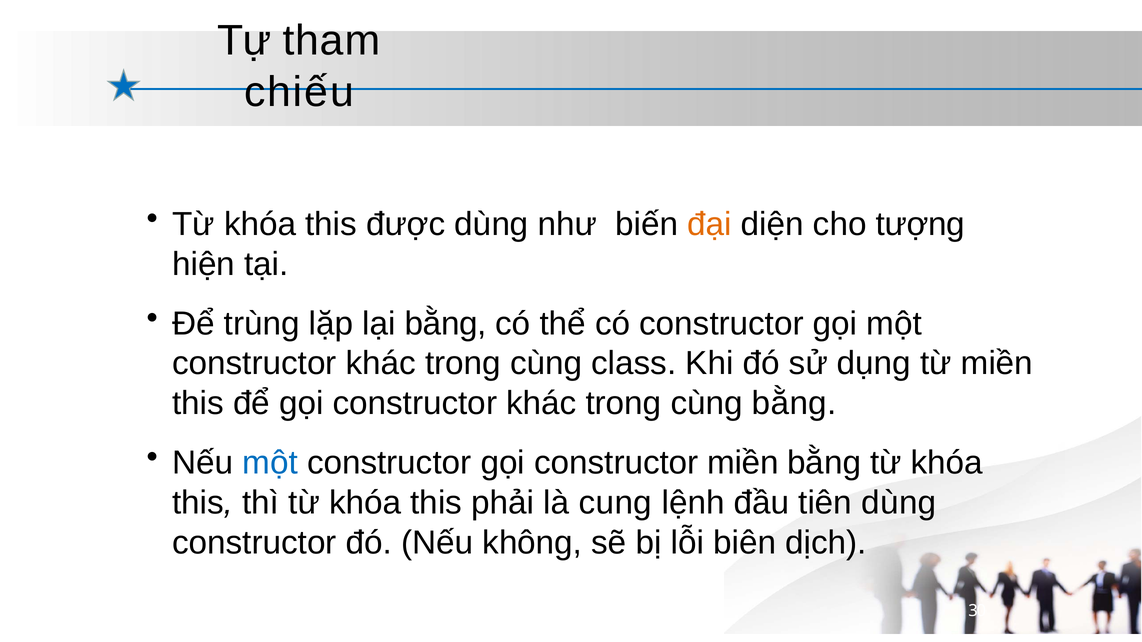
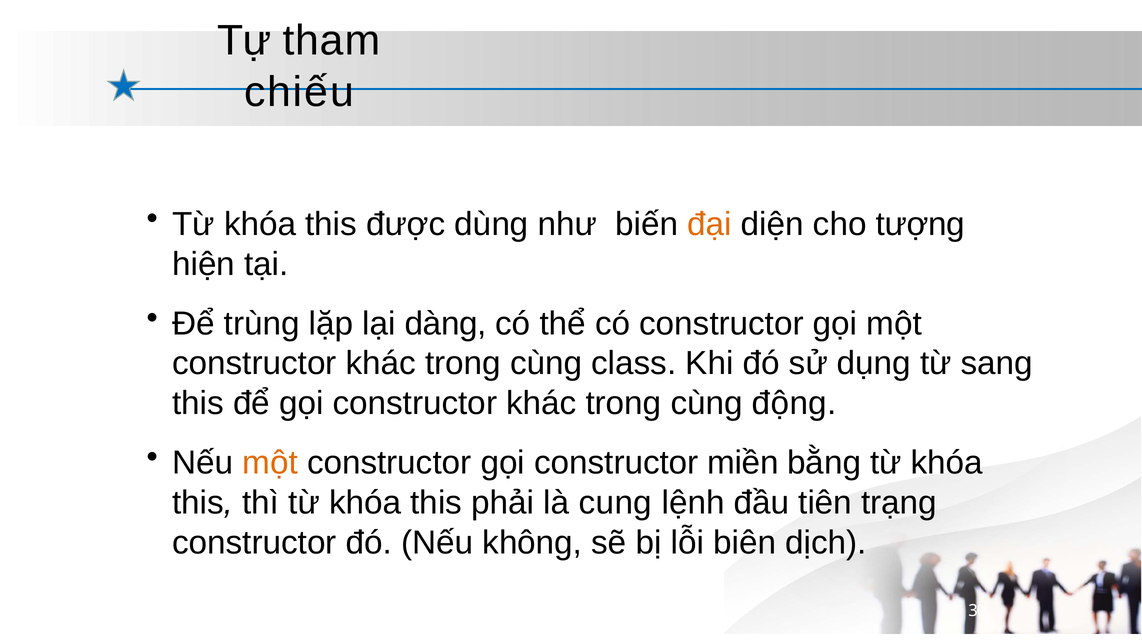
lại bằng: bằng -> dàng
từ miền: miền -> sang
cùng bằng: bằng -> động
một at (270, 463) colour: blue -> orange
tiên dùng: dùng -> trạng
